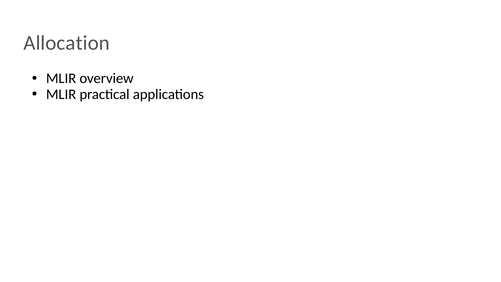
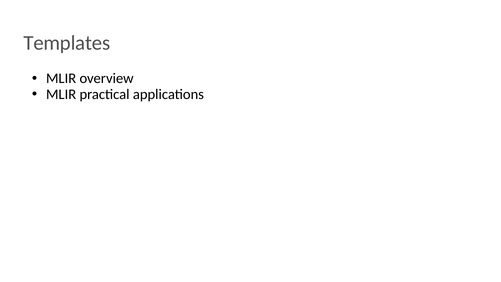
Allocation: Allocation -> Templates
